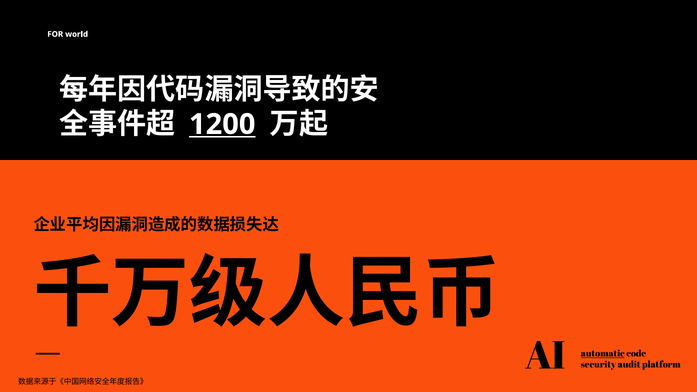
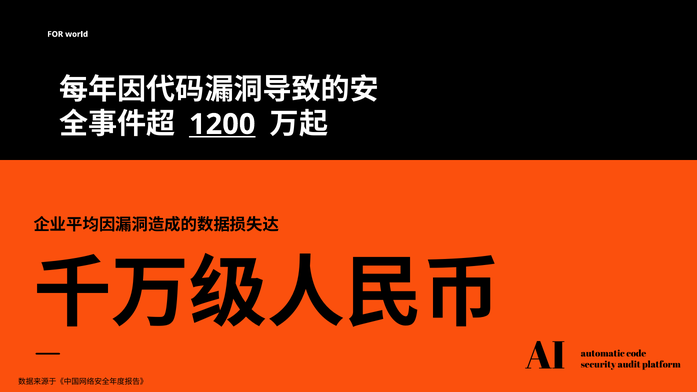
automatic underline: present -> none
